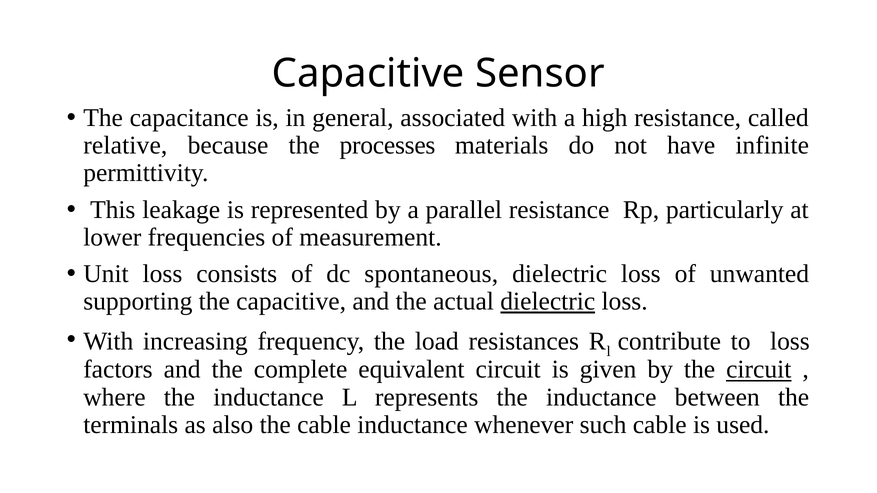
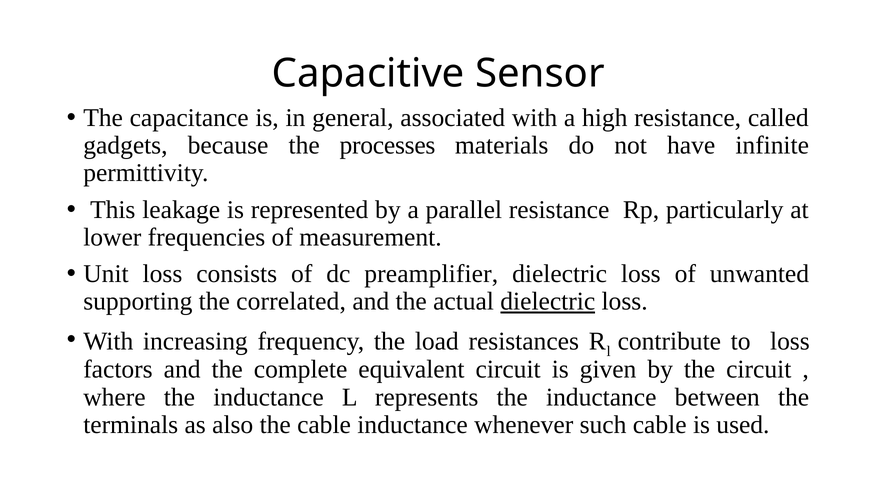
relative: relative -> gadgets
spontaneous: spontaneous -> preamplifier
the capacitive: capacitive -> correlated
circuit at (759, 370) underline: present -> none
